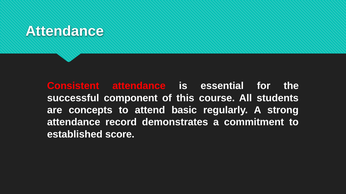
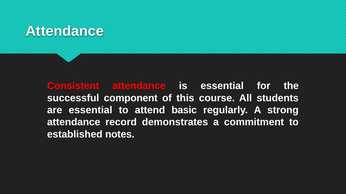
are concepts: concepts -> essential
score: score -> notes
